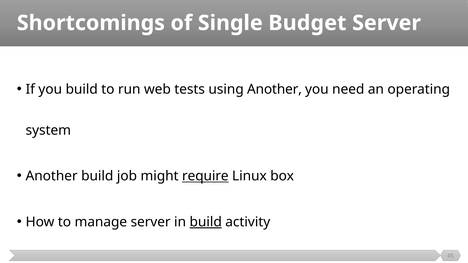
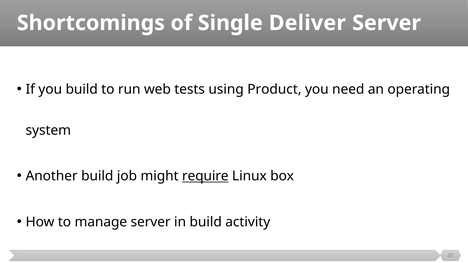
Budget: Budget -> Deliver
using Another: Another -> Product
build at (206, 222) underline: present -> none
